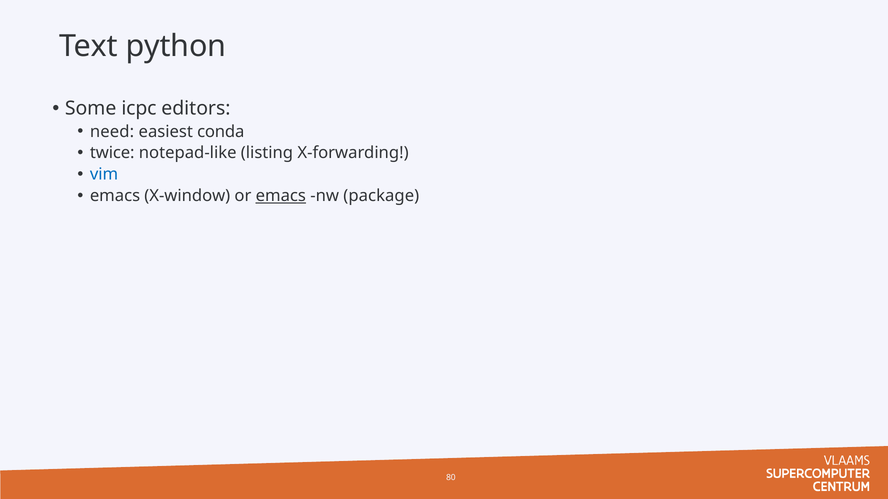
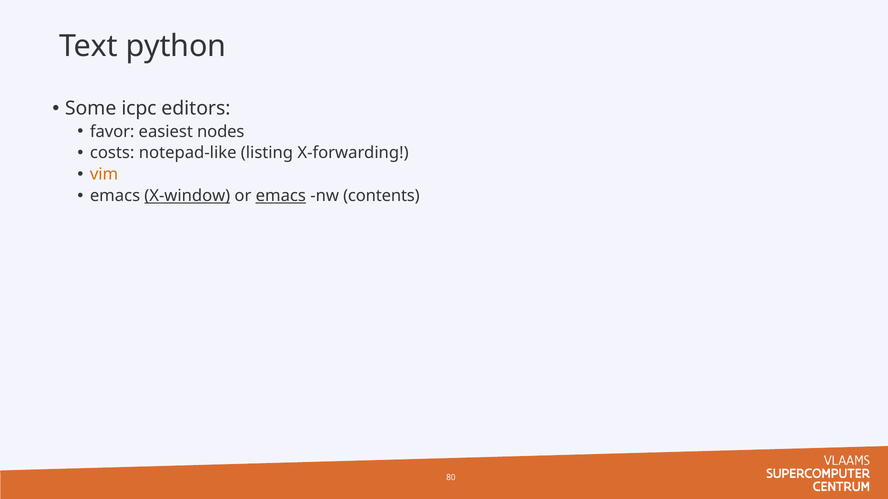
need: need -> favor
conda: conda -> nodes
twice: twice -> costs
vim colour: blue -> orange
X-window underline: none -> present
package: package -> contents
